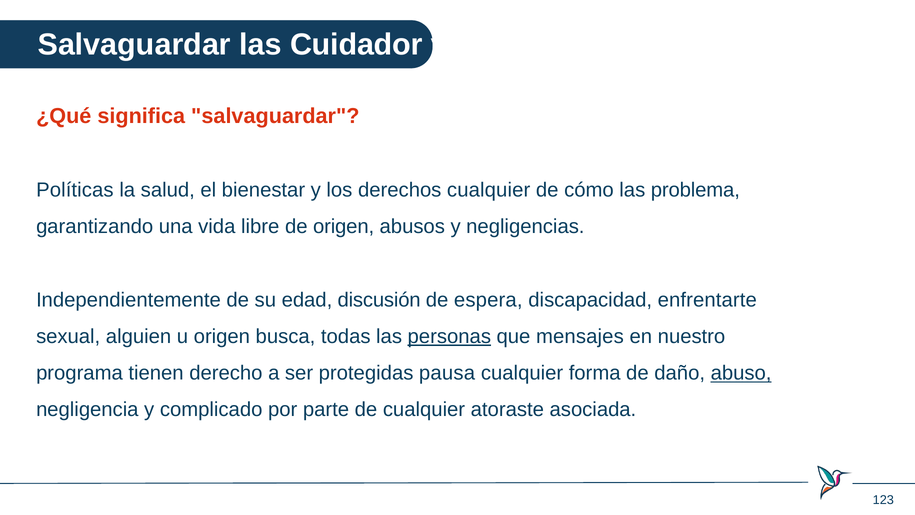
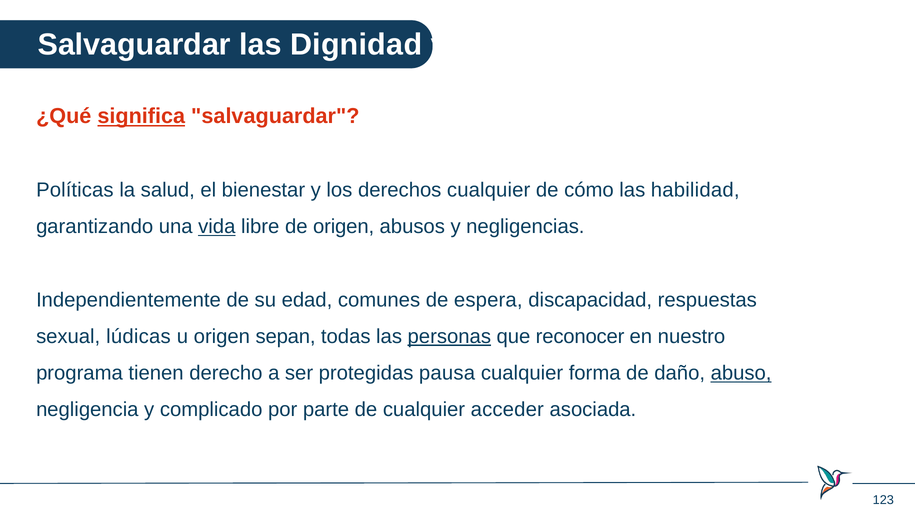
Cuidador: Cuidador -> Dignidad
significa underline: none -> present
problema: problema -> habilidad
vida underline: none -> present
discusión: discusión -> comunes
enfrentarte: enfrentarte -> respuestas
alguien: alguien -> lúdicas
busca: busca -> sepan
mensajes: mensajes -> reconocer
atoraste: atoraste -> acceder
